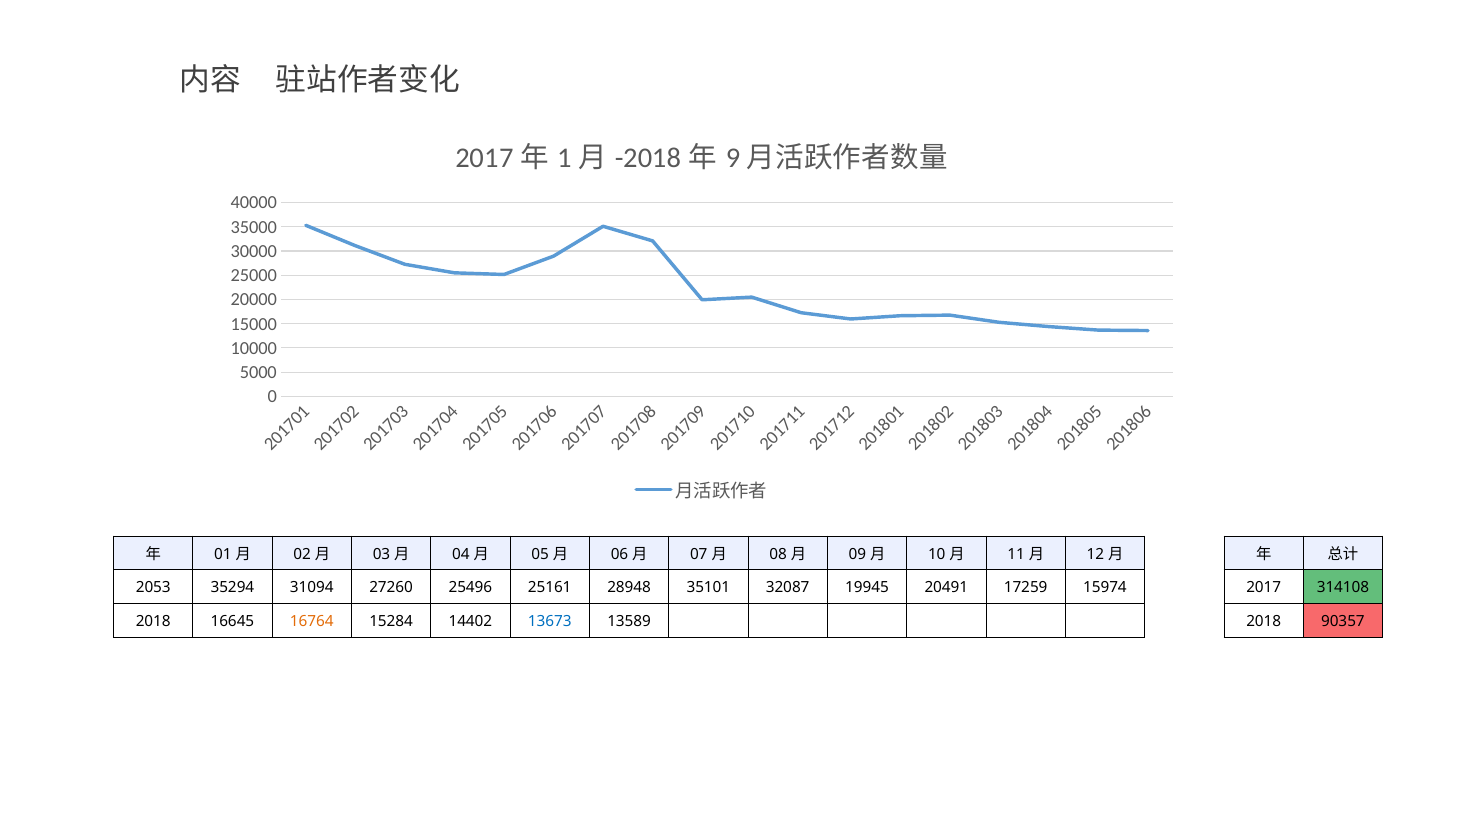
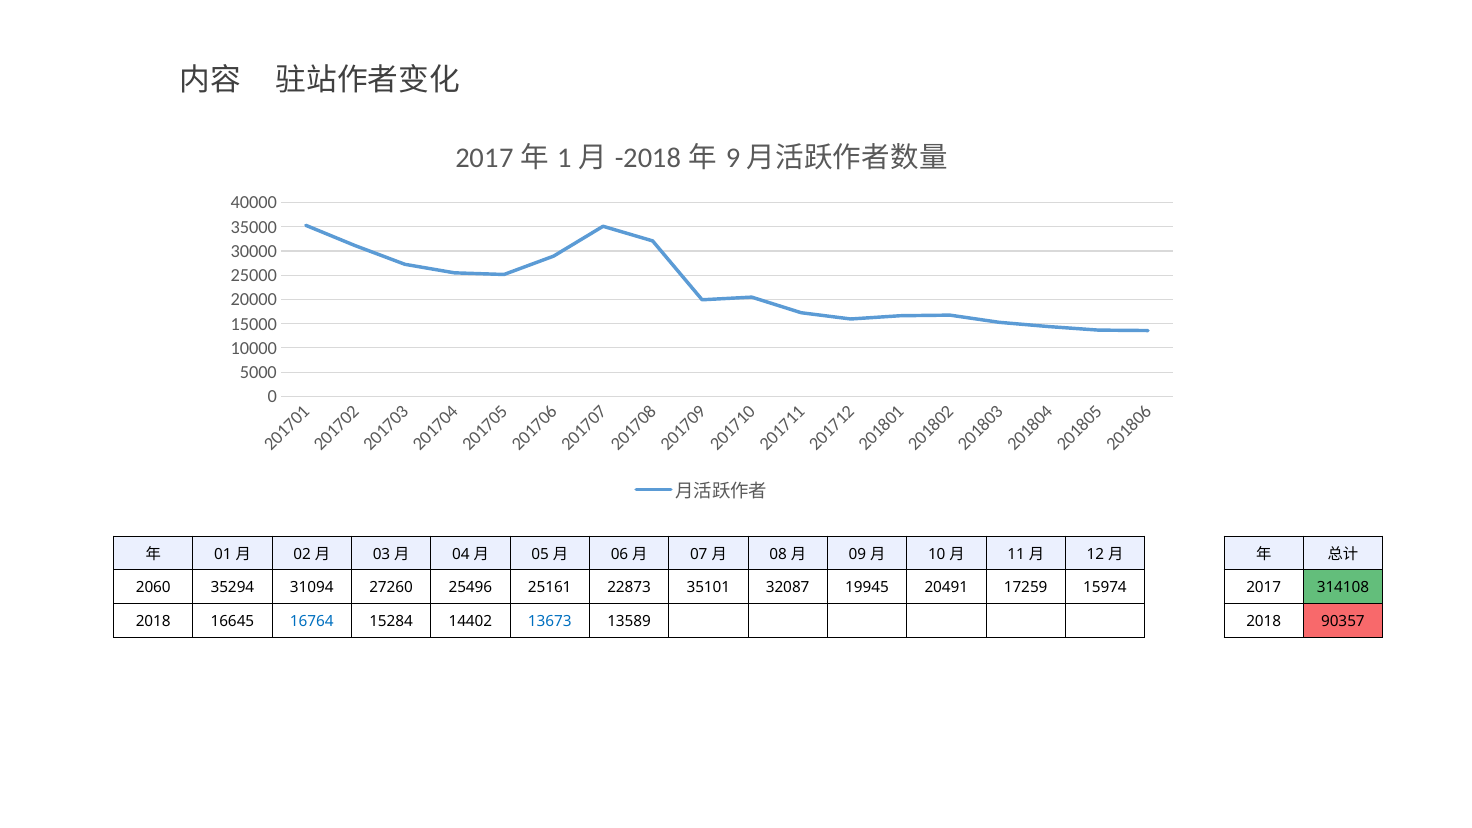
2053: 2053 -> 2060
28948: 28948 -> 22873
16764 colour: orange -> blue
